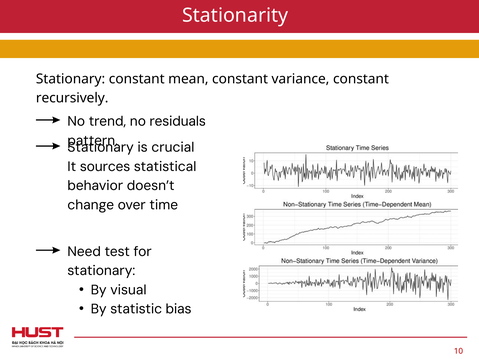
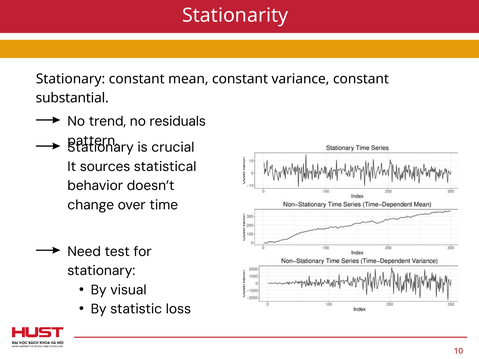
recursively: recursively -> substantial
bias: bias -> loss
